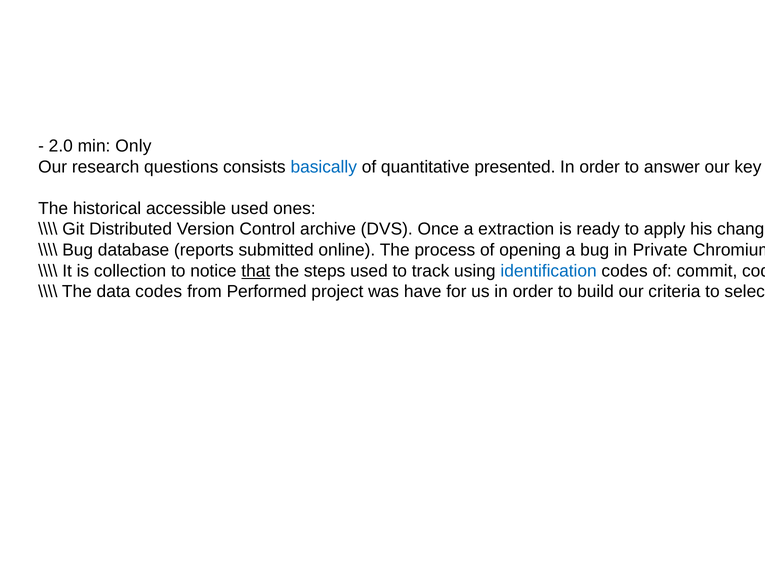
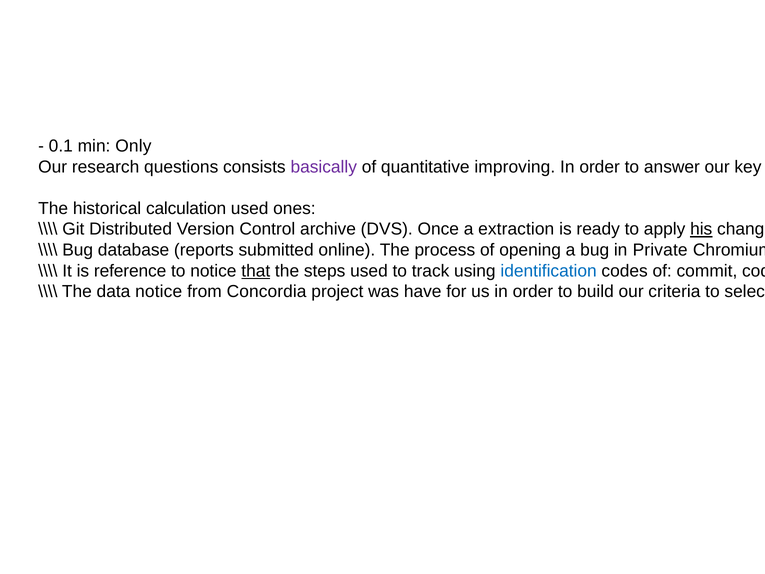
2.0: 2.0 -> 0.1
basically colour: blue -> purple
presented: presented -> improving
historical accessible: accessible -> calculation
his underline: none -> present
is collection: collection -> reference
data codes: codes -> notice
Performed: Performed -> Concordia
